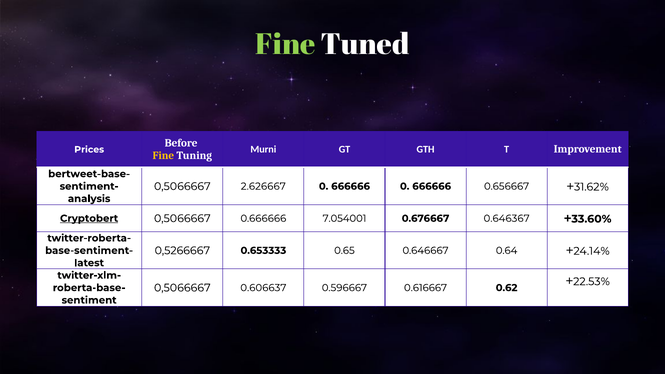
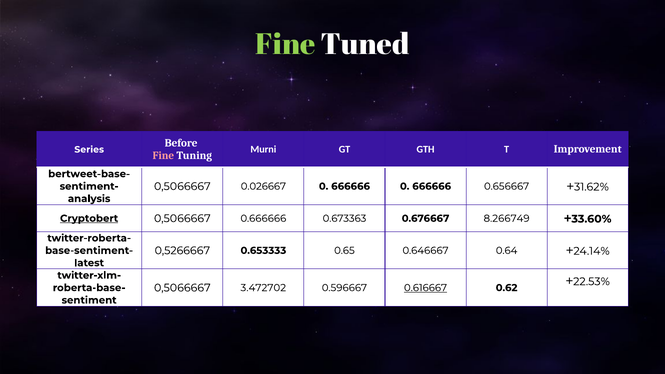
Prices: Prices -> Series
Fine at (163, 156) colour: yellow -> pink
2.626667: 2.626667 -> 0.026667
7.054001: 7.054001 -> 0.673363
0.646367: 0.646367 -> 8.266749
0.606637: 0.606637 -> 3.472702
0.616667 underline: none -> present
